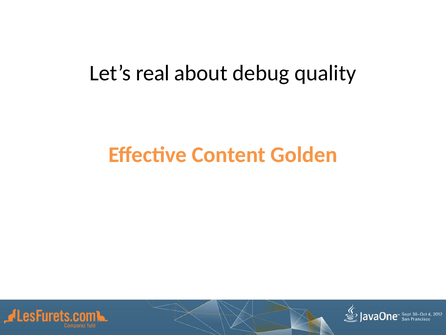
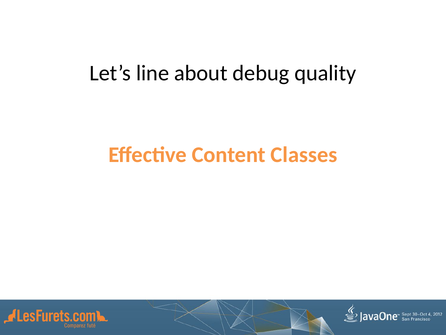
real: real -> line
Golden: Golden -> Classes
